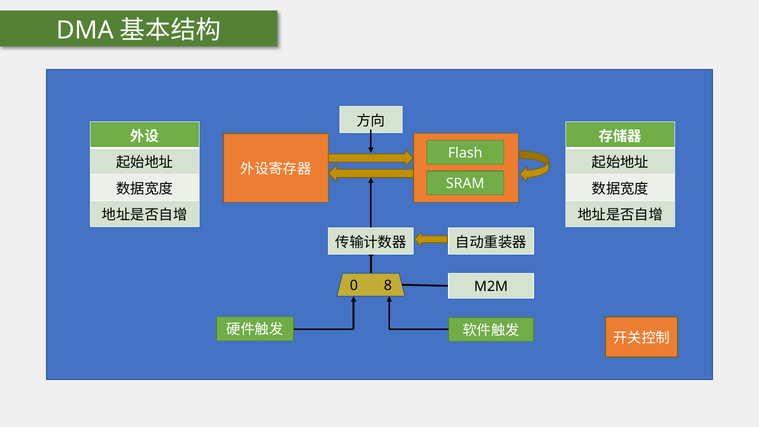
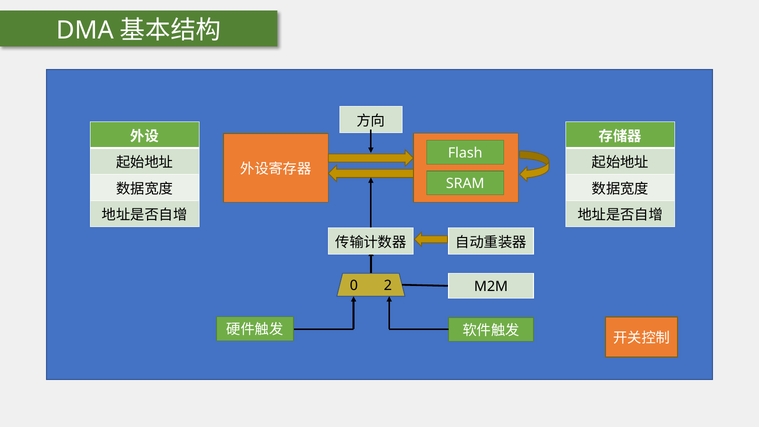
8: 8 -> 2
